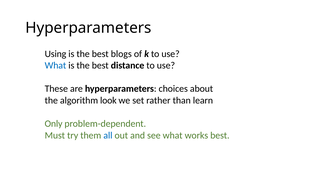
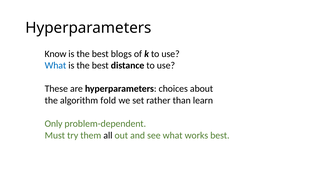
Using: Using -> Know
look: look -> fold
all colour: blue -> black
